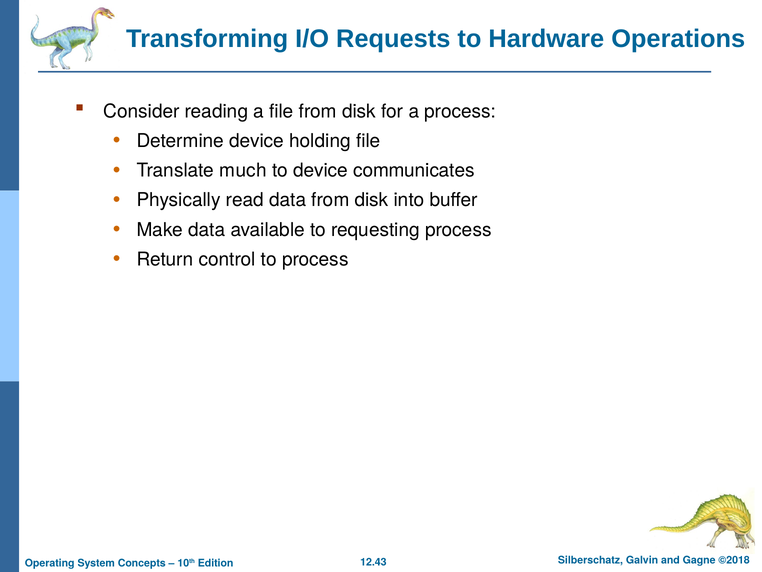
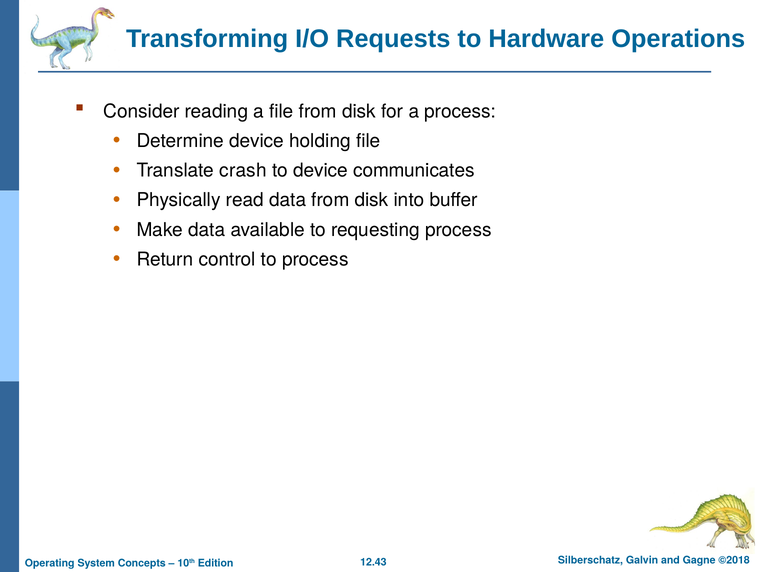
much: much -> crash
